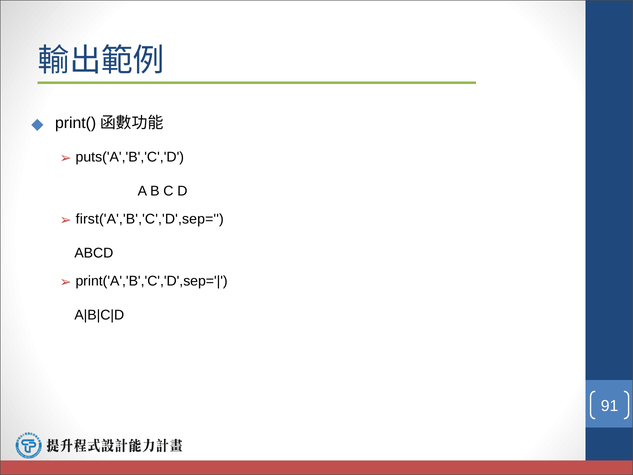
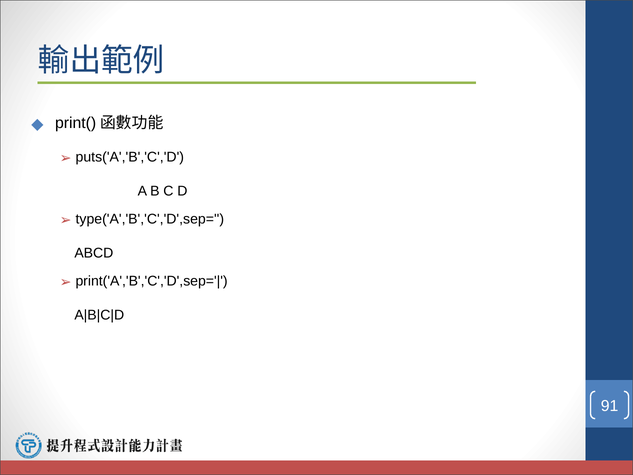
first('A','B','C','D',sep=: first('A','B','C','D',sep= -> type('A','B','C','D',sep=
